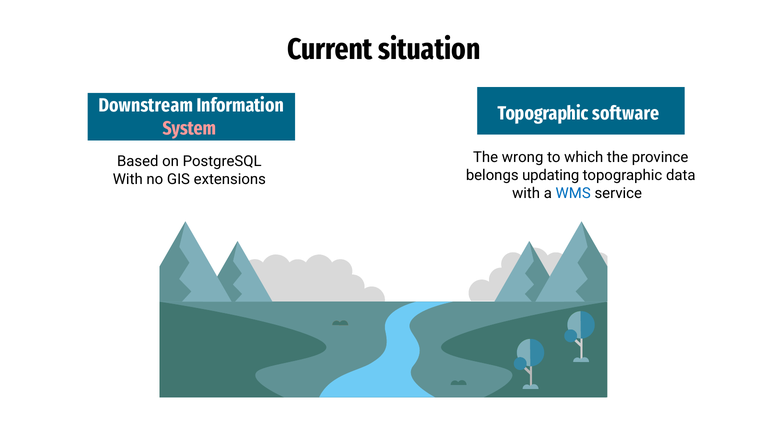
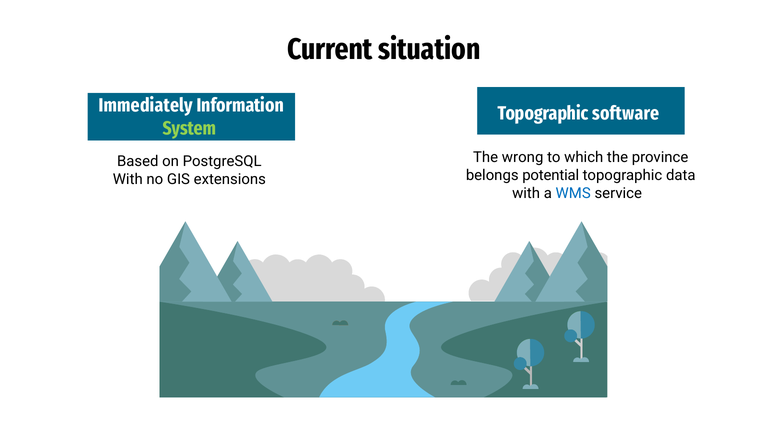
Downstream: Downstream -> Immediately
System colour: pink -> light green
updating: updating -> potential
